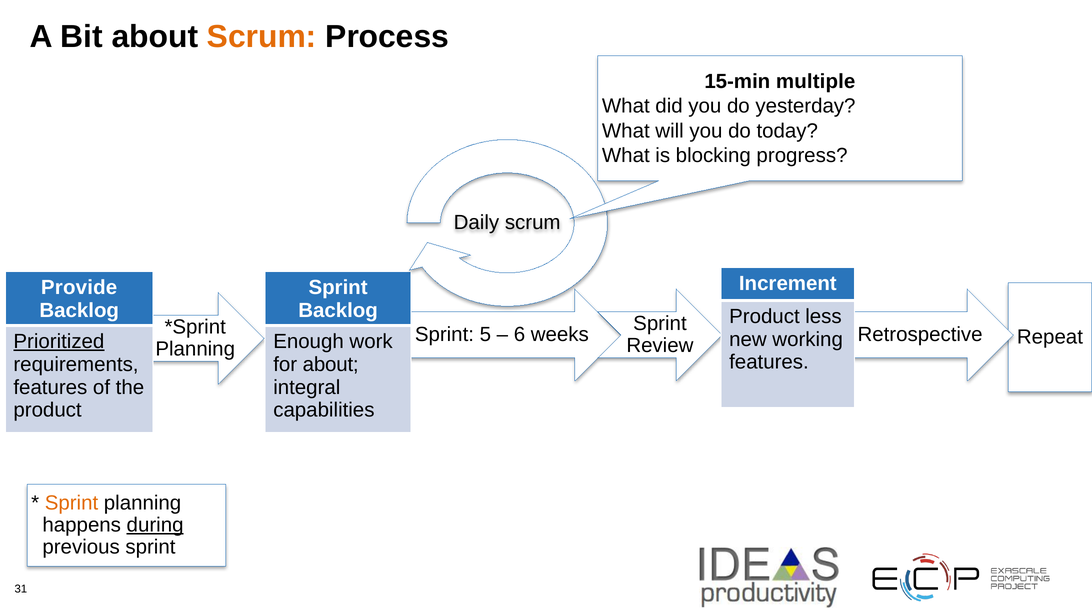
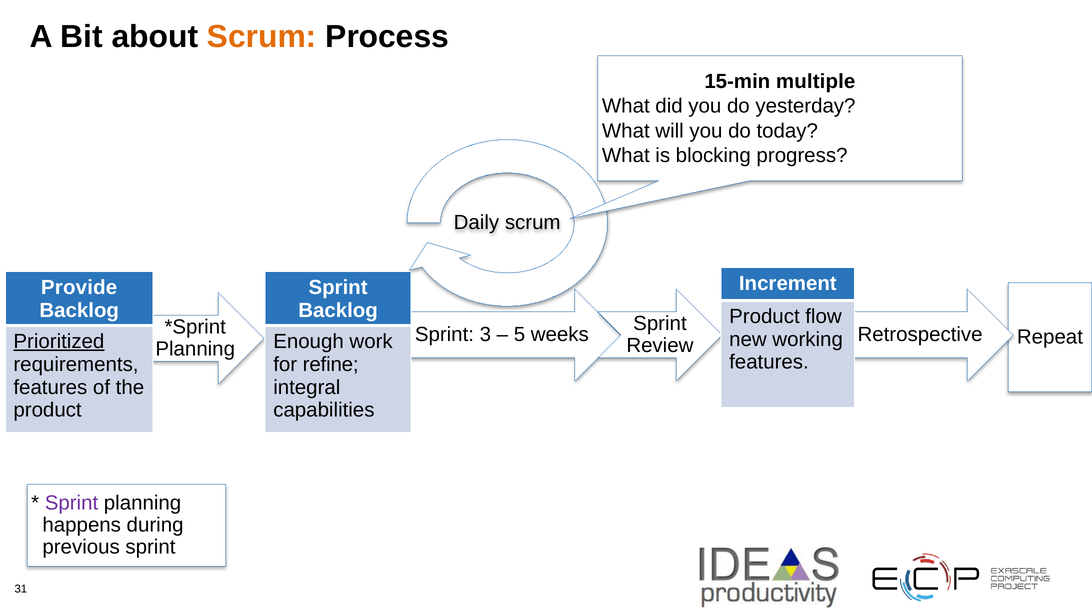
less: less -> flow
5: 5 -> 3
6: 6 -> 5
for about: about -> refine
Sprint at (71, 503) colour: orange -> purple
during underline: present -> none
